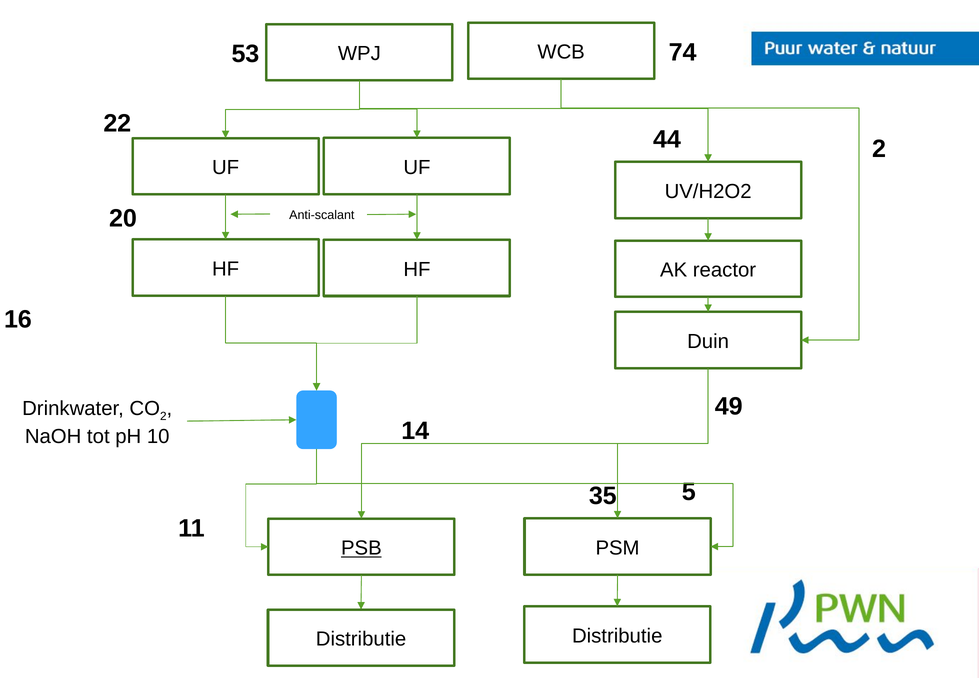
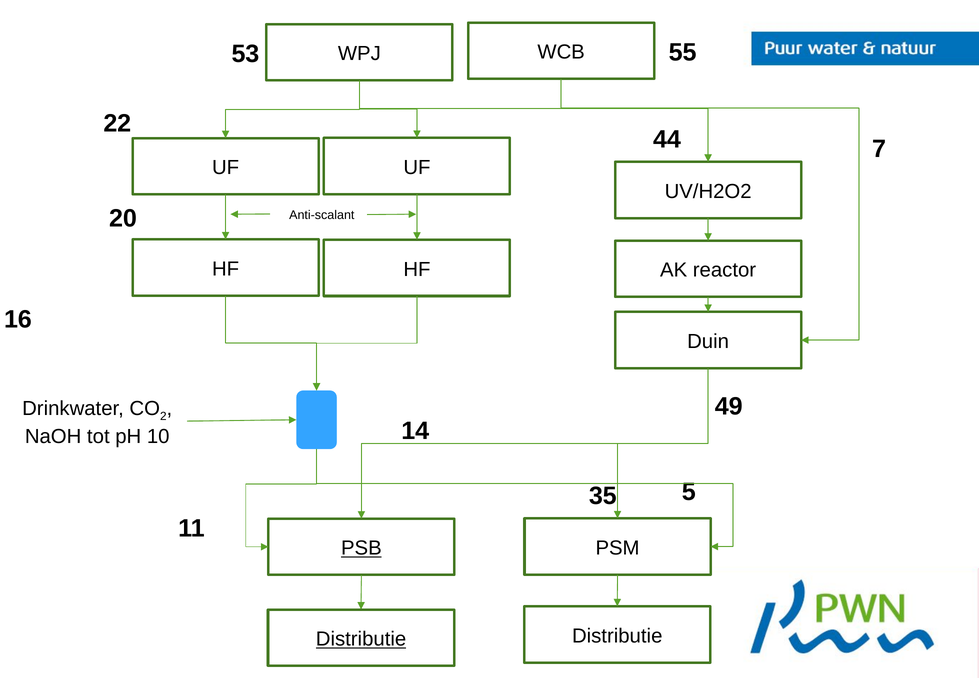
74: 74 -> 55
44 2: 2 -> 7
Distributie at (361, 639) underline: none -> present
